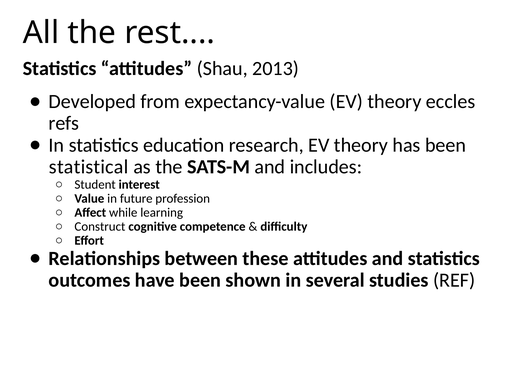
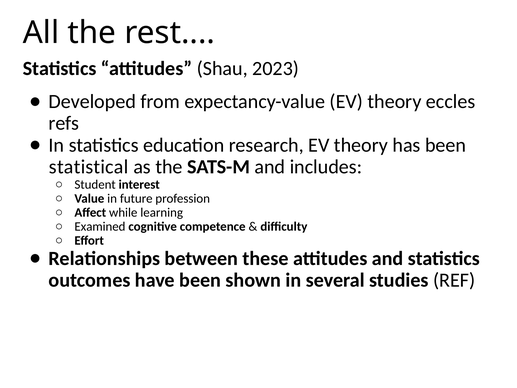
2013: 2013 -> 2023
Construct: Construct -> Examined
